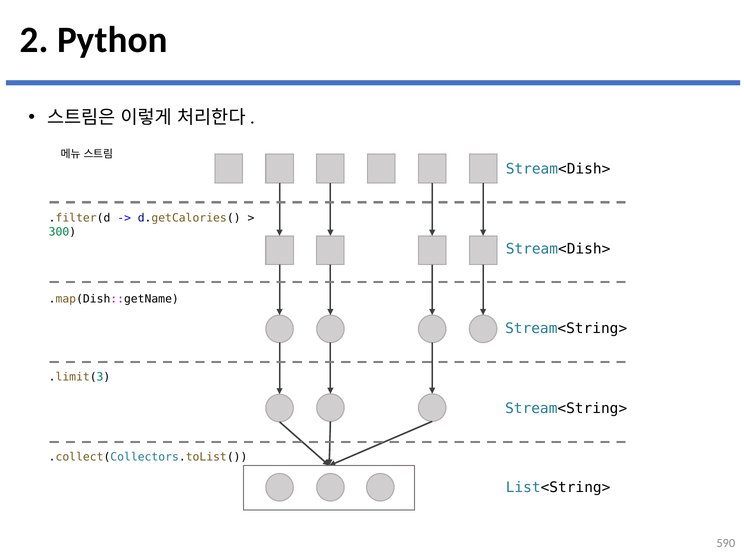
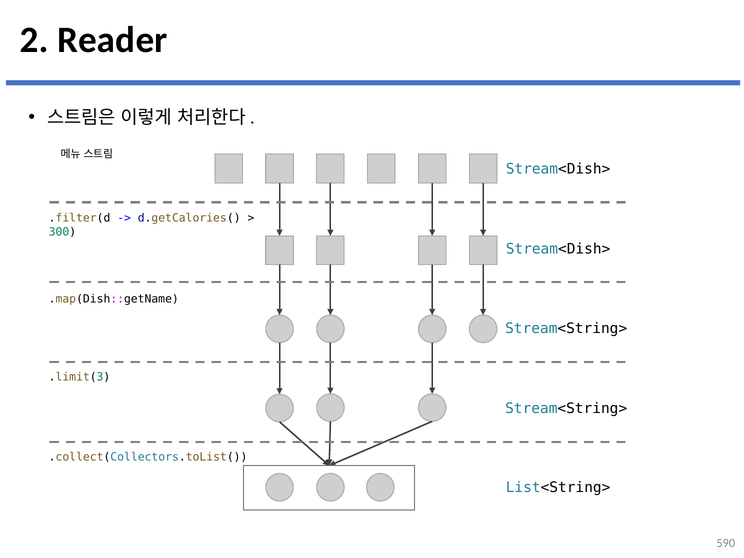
Python: Python -> Reader
